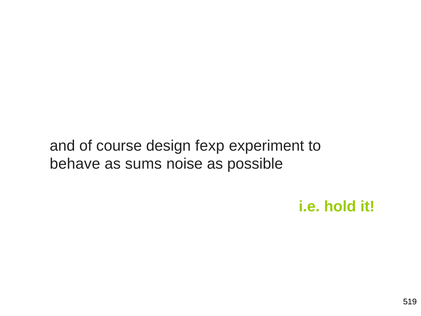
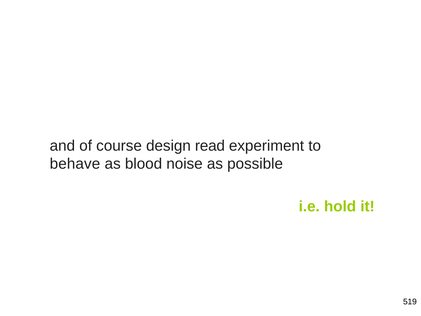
fexp: fexp -> read
sums: sums -> blood
